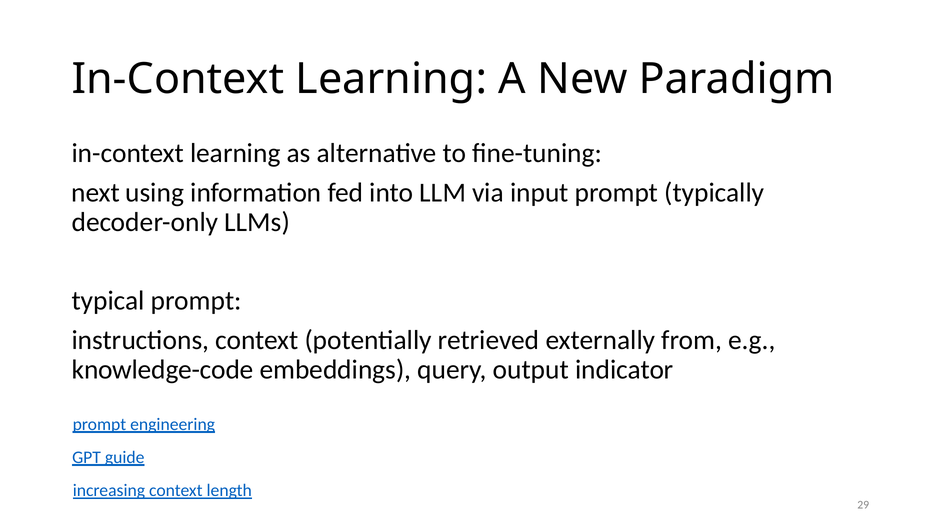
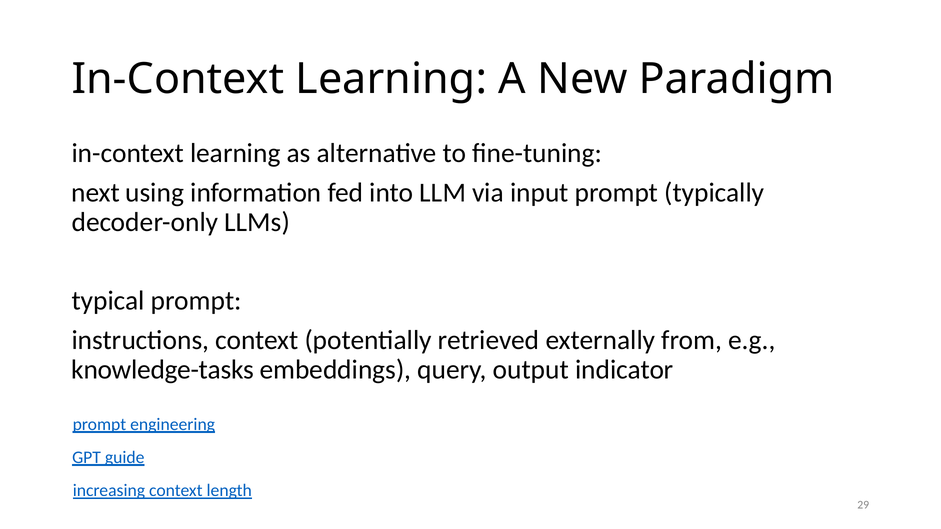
knowledge-code: knowledge-code -> knowledge-tasks
